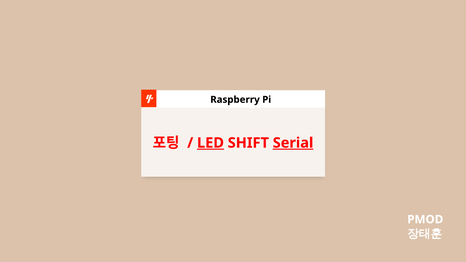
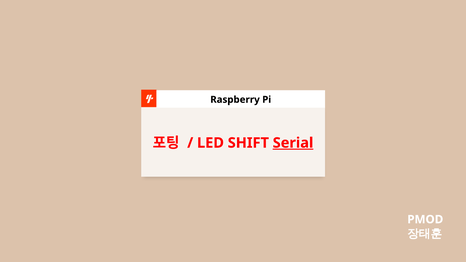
LED underline: present -> none
